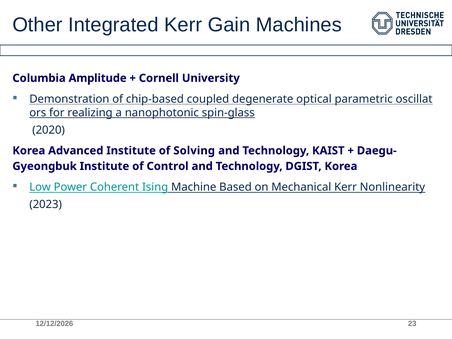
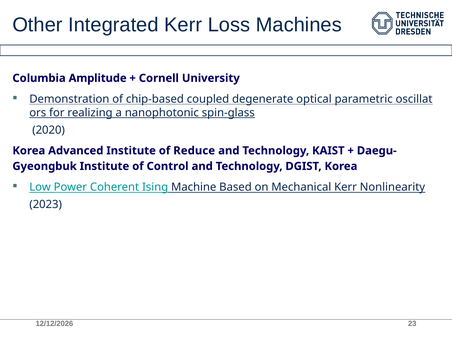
Gain: Gain -> Loss
Solving: Solving -> Reduce
